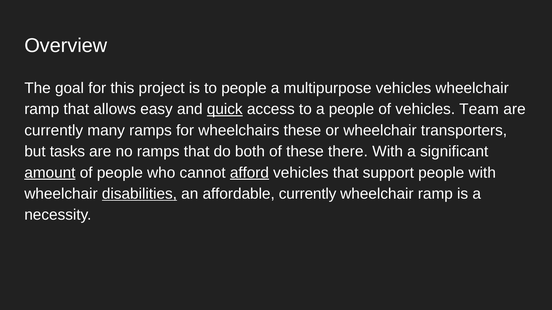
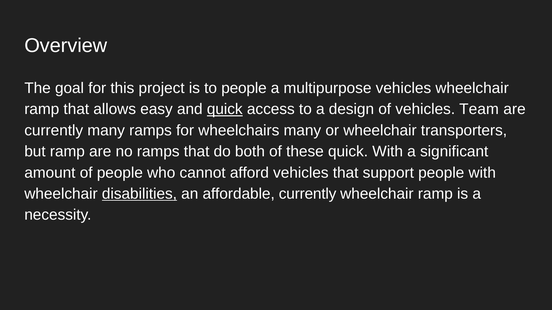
a people: people -> design
wheelchairs these: these -> many
but tasks: tasks -> ramp
these there: there -> quick
amount underline: present -> none
afford underline: present -> none
